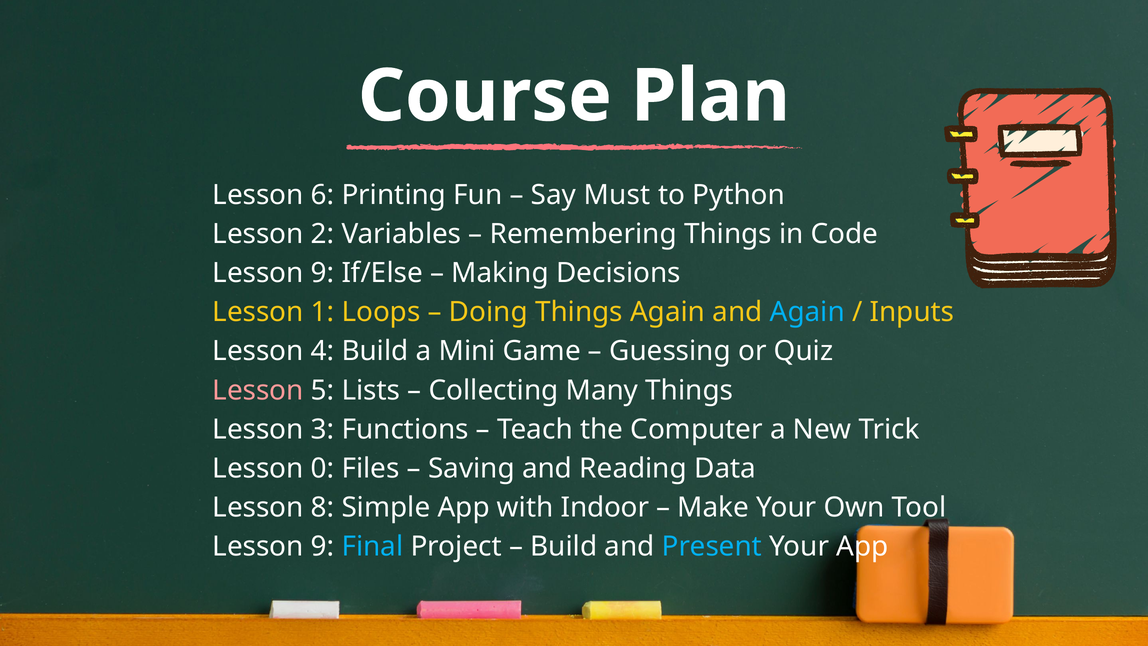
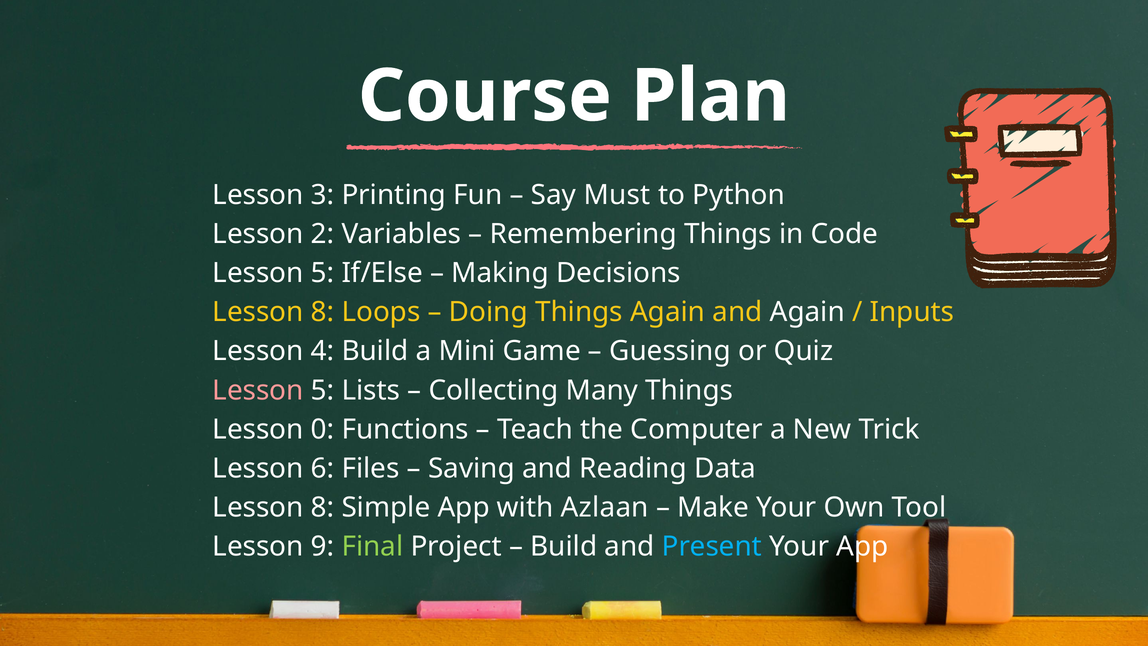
6: 6 -> 3
9 at (323, 273): 9 -> 5
1 at (323, 312): 1 -> 8
Again at (807, 312) colour: light blue -> white
3: 3 -> 0
0: 0 -> 6
Indoor: Indoor -> Azlaan
Final colour: light blue -> light green
